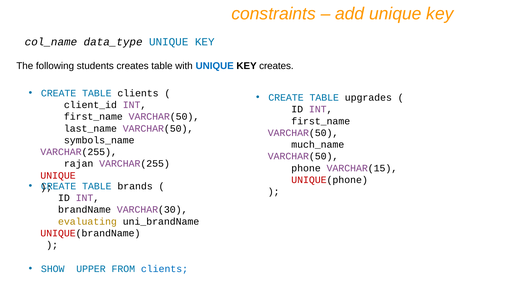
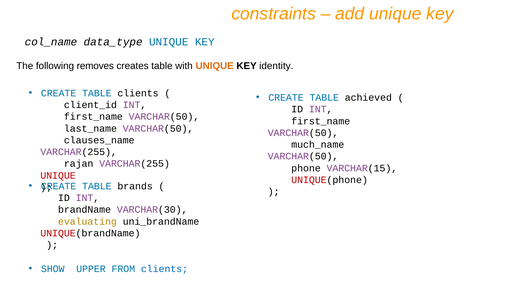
students: students -> removes
UNIQUE at (215, 66) colour: blue -> orange
KEY creates: creates -> identity
upgrades: upgrades -> achieved
symbols_name: symbols_name -> clauses_name
